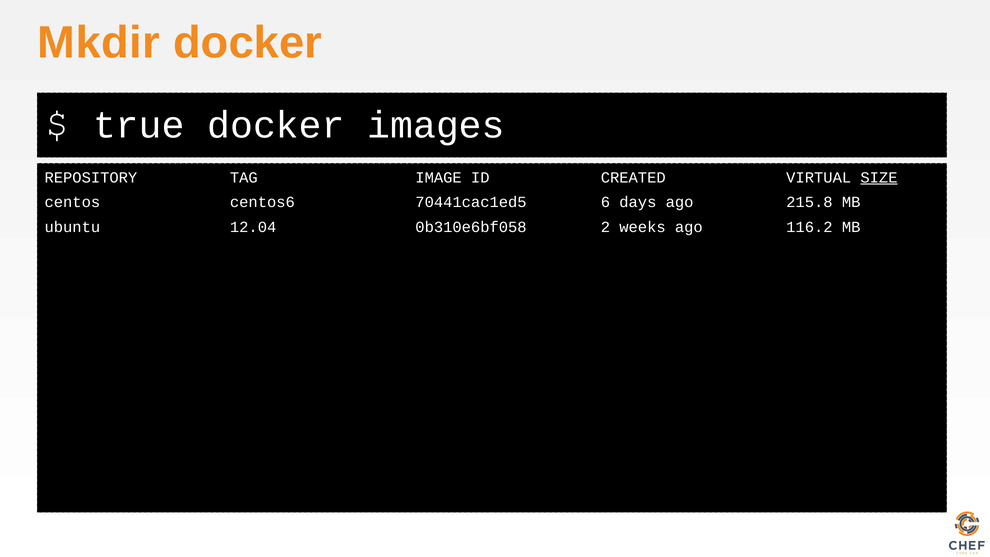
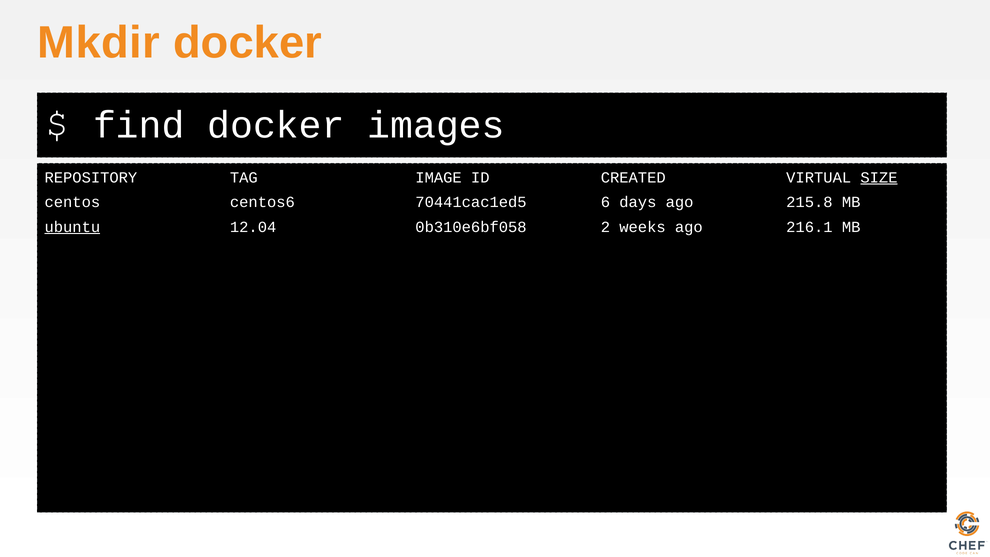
true: true -> find
ubuntu underline: none -> present
116.2: 116.2 -> 216.1
